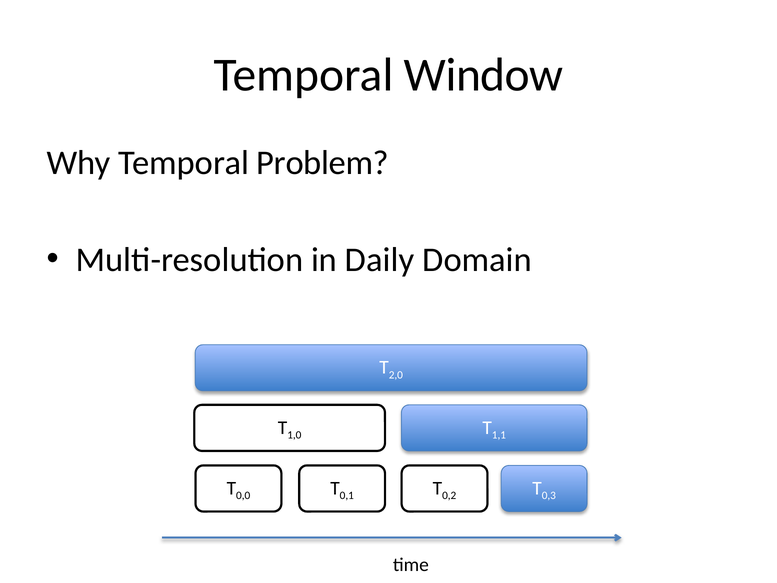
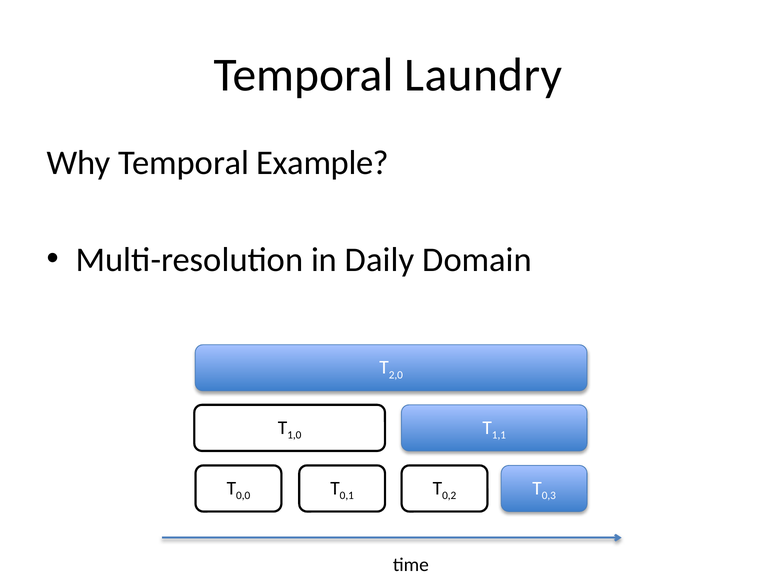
Window: Window -> Laundry
Problem: Problem -> Example
